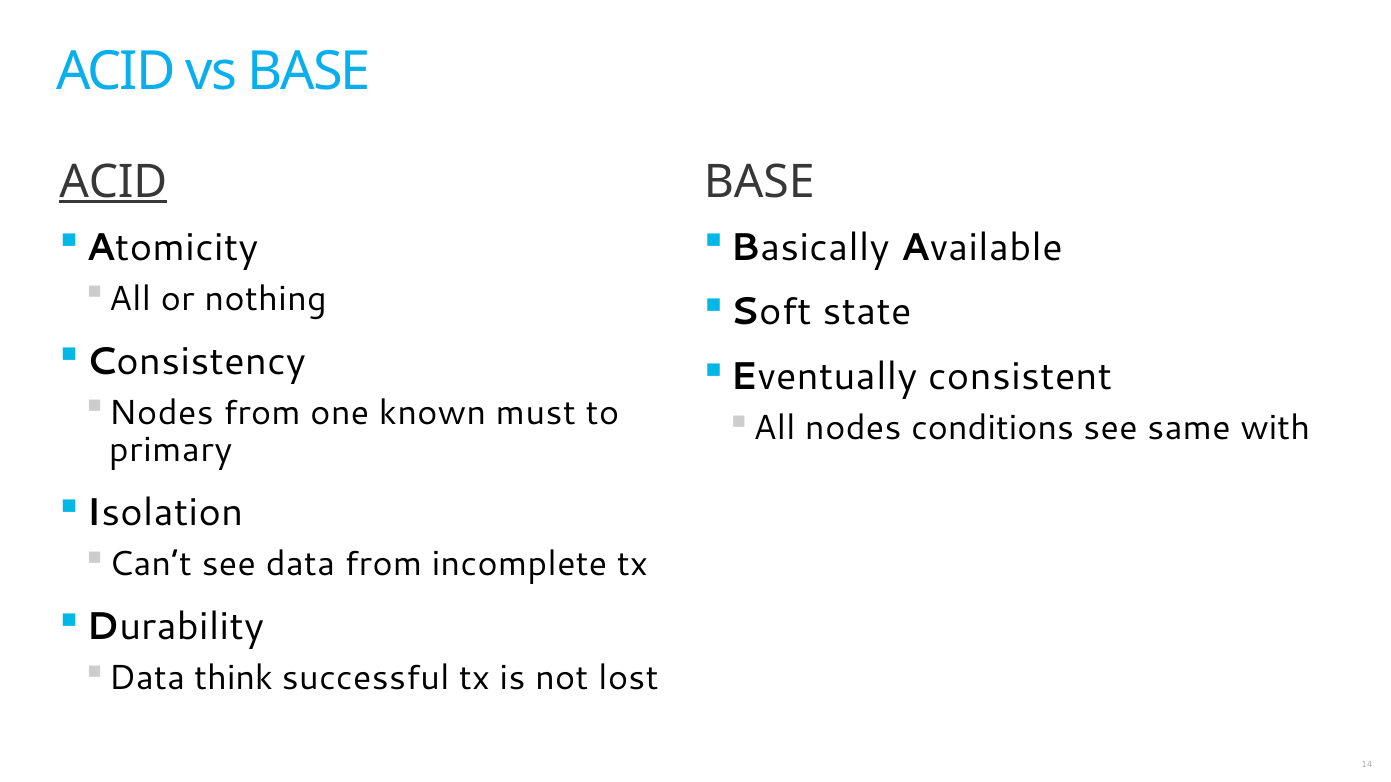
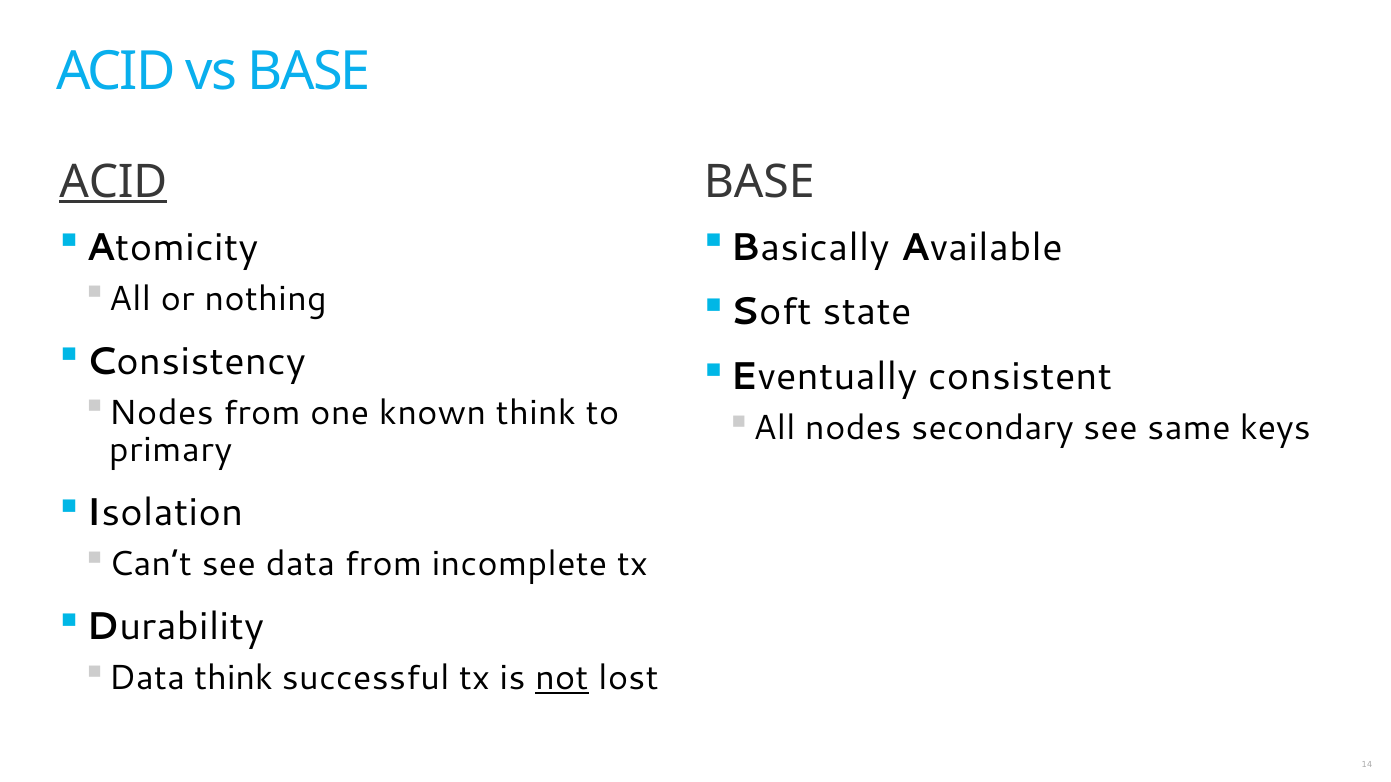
known must: must -> think
conditions: conditions -> secondary
with: with -> keys
not underline: none -> present
